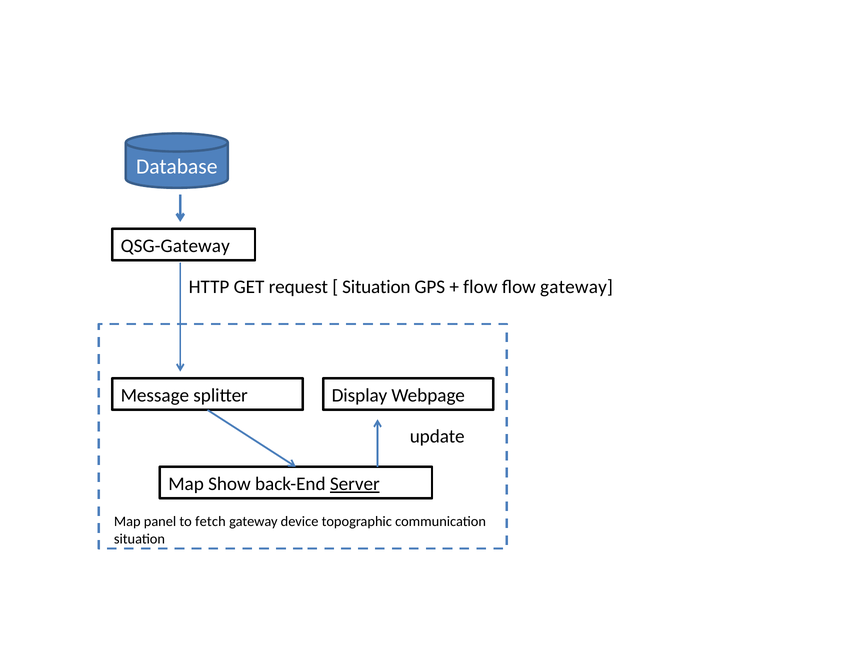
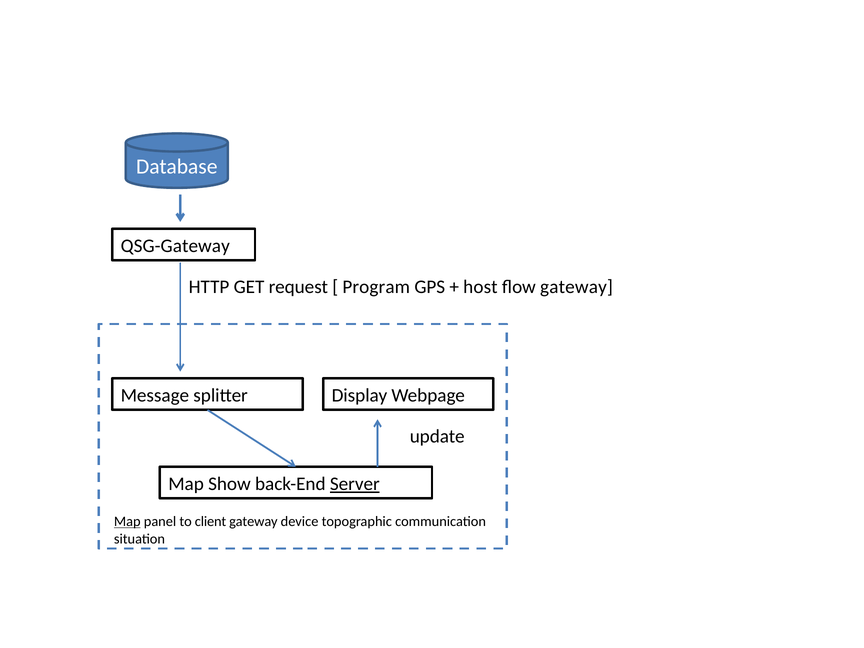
Situation at (376, 287): Situation -> Program
flow at (480, 287): flow -> host
Map at (127, 522) underline: none -> present
fetch: fetch -> client
